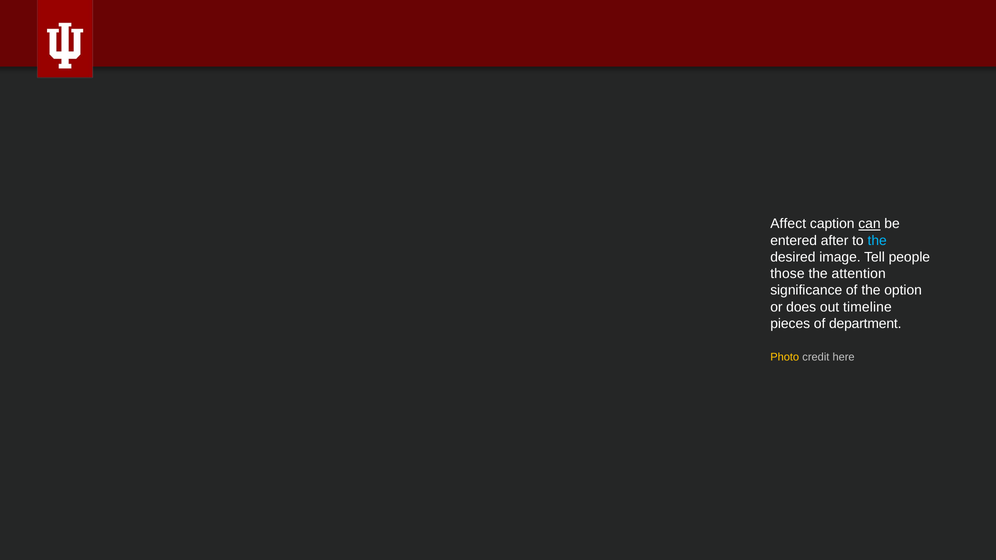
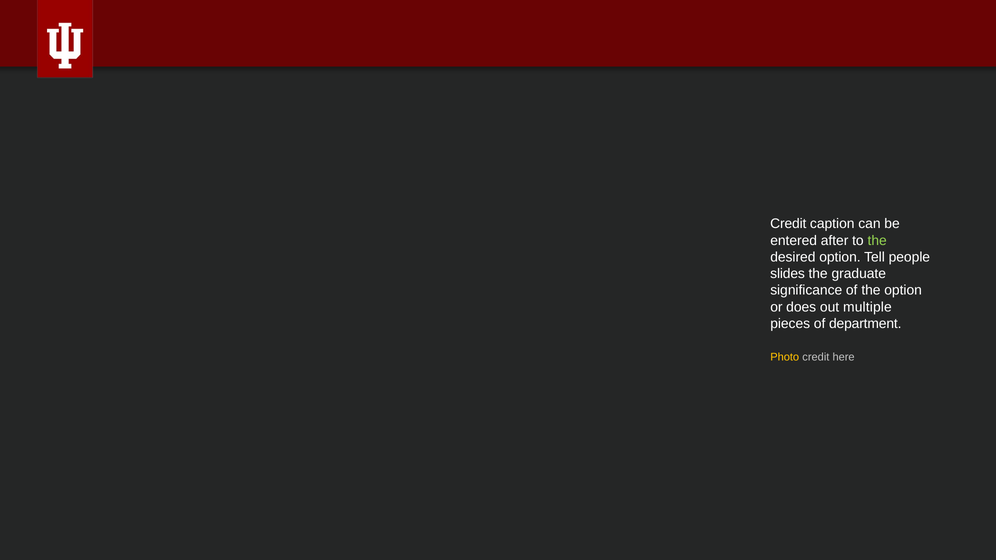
Affect at (788, 224): Affect -> Credit
can underline: present -> none
the at (877, 241) colour: light blue -> light green
desired image: image -> option
those: those -> slides
attention: attention -> graduate
timeline: timeline -> multiple
